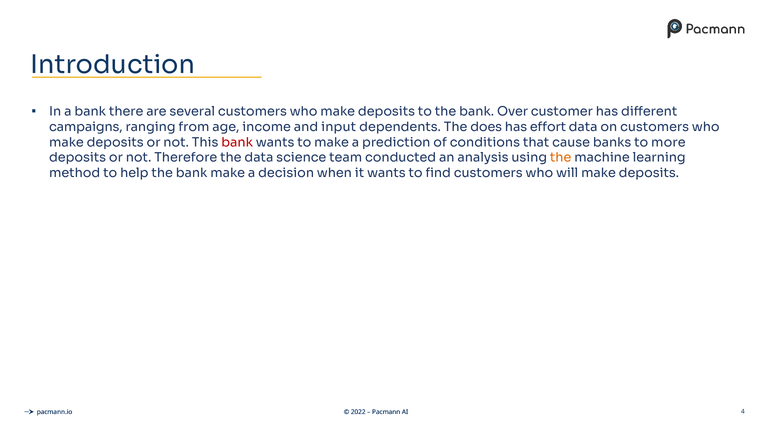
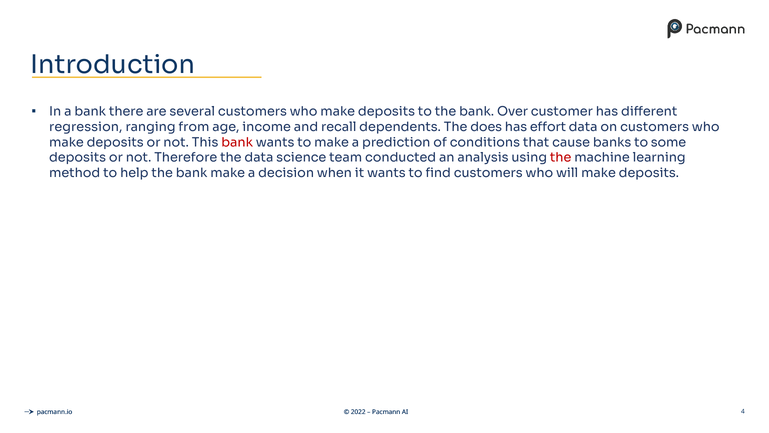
campaigns: campaigns -> regression
input: input -> recall
more: more -> some
the at (561, 158) colour: orange -> red
